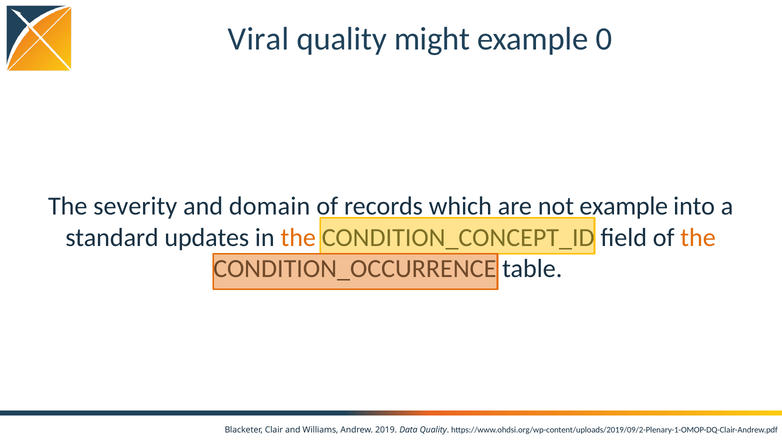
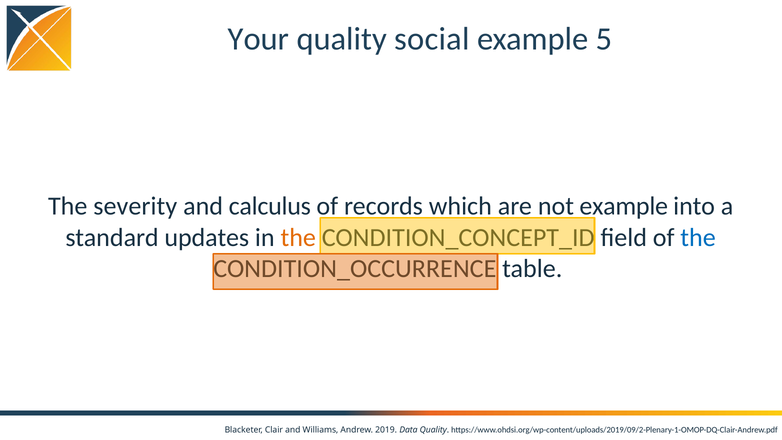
Viral: Viral -> Your
might: might -> social
0: 0 -> 5
domain: domain -> calculus
the at (698, 237) colour: orange -> blue
